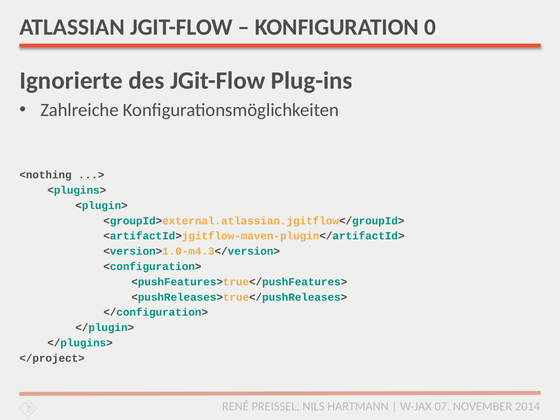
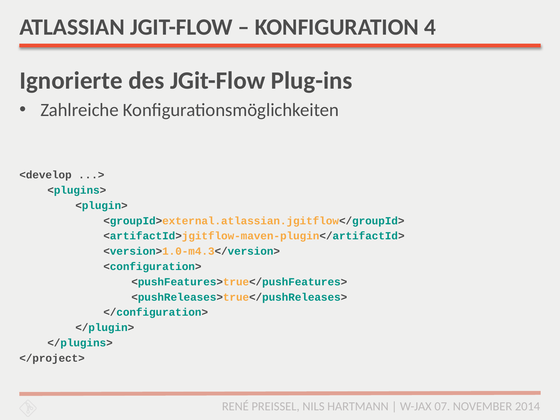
0: 0 -> 4
<nothing: <nothing -> <develop
